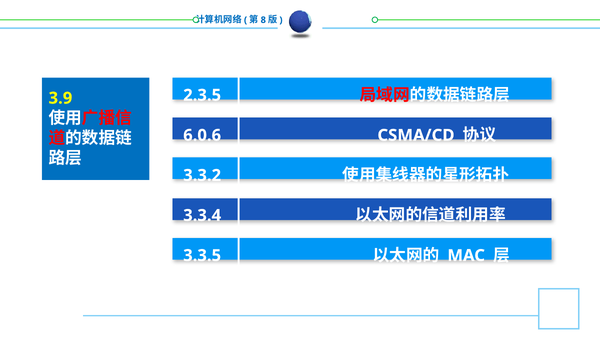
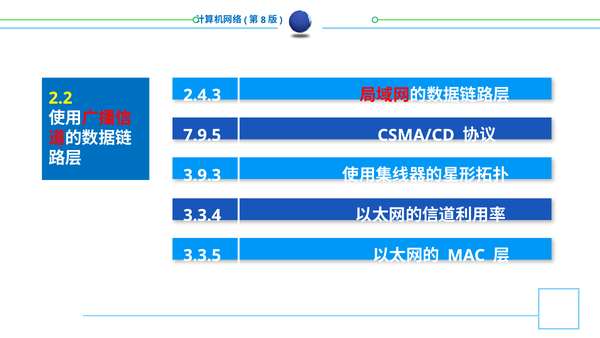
2.3.5: 2.3.5 -> 2.4.3
3.9: 3.9 -> 2.2
6.0.6: 6.0.6 -> 7.9.5
3.3.2: 3.3.2 -> 3.9.3
